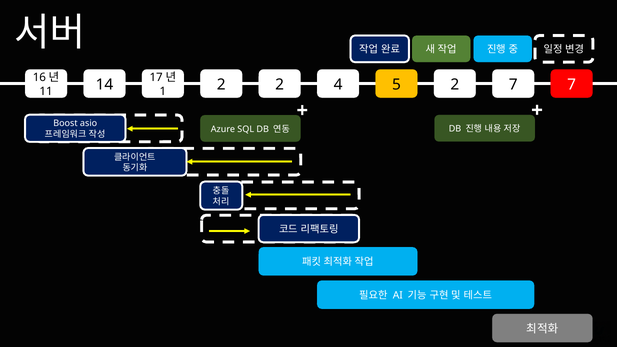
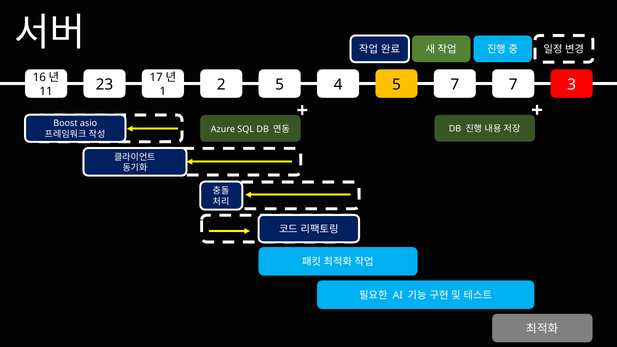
2 2: 2 -> 5
4 2: 2 -> 7
5 7: 7 -> 3
14: 14 -> 23
